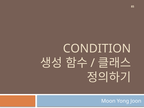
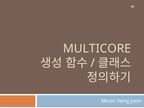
CONDITION: CONDITION -> MULTICORE
